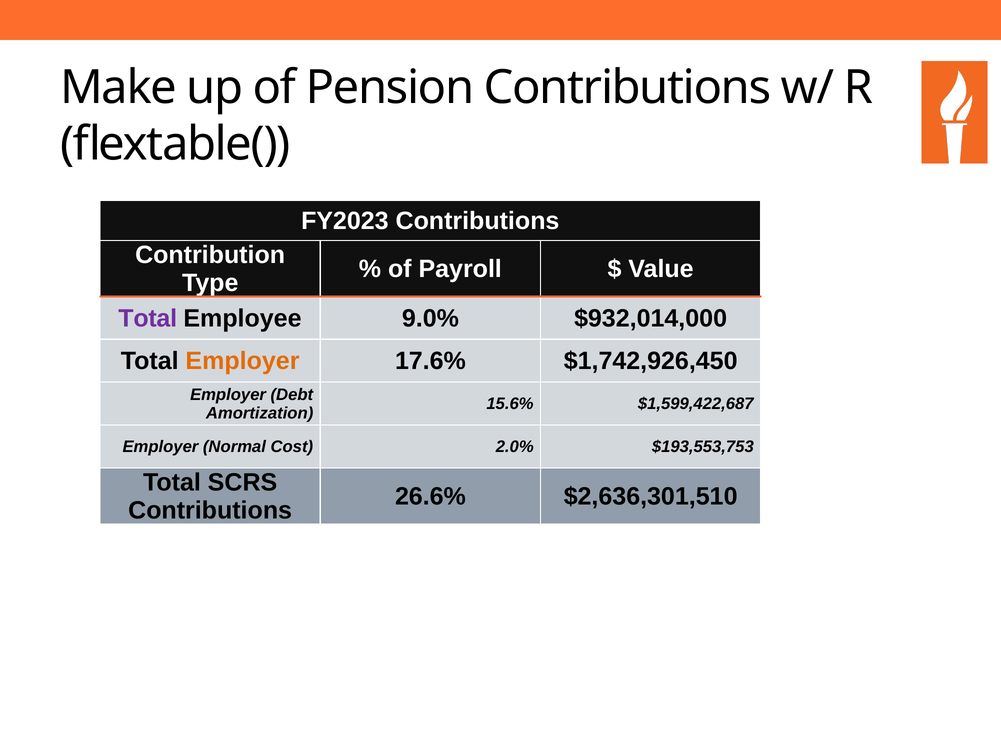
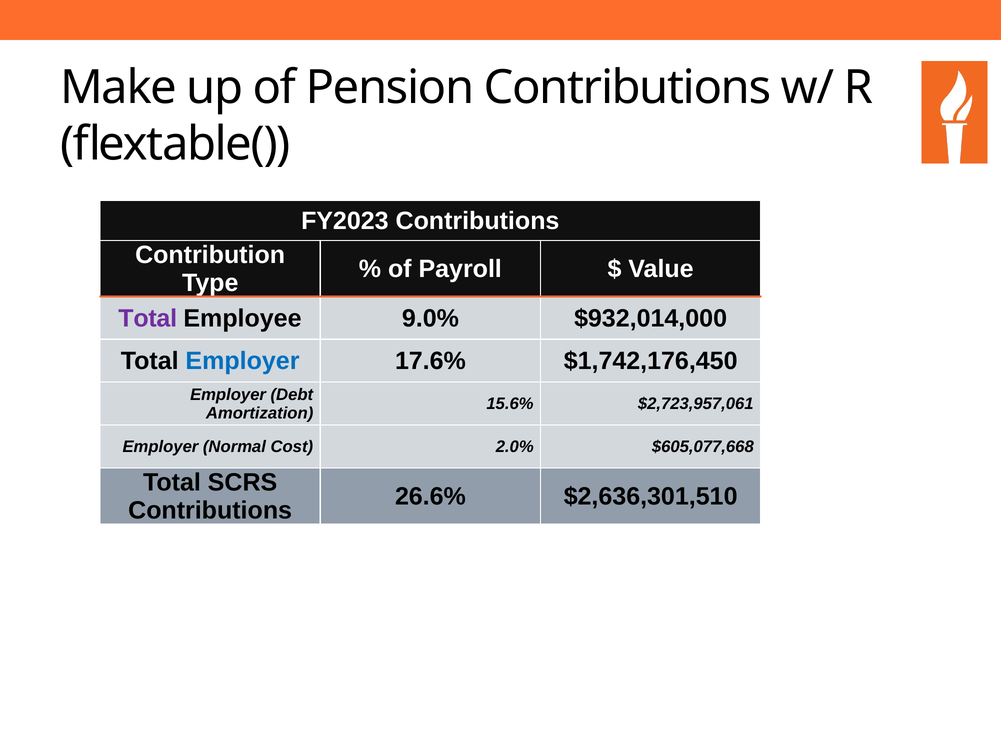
Employer at (243, 361) colour: orange -> blue
$1,742,926,450: $1,742,926,450 -> $1,742,176,450
$1,599,422,687: $1,599,422,687 -> $2,723,957,061
$193,553,753: $193,553,753 -> $605,077,668
